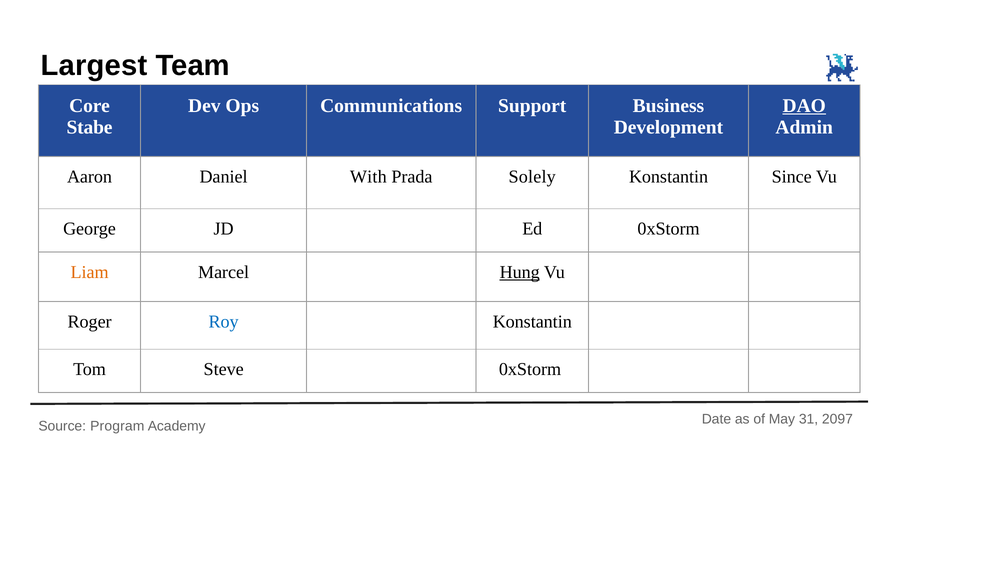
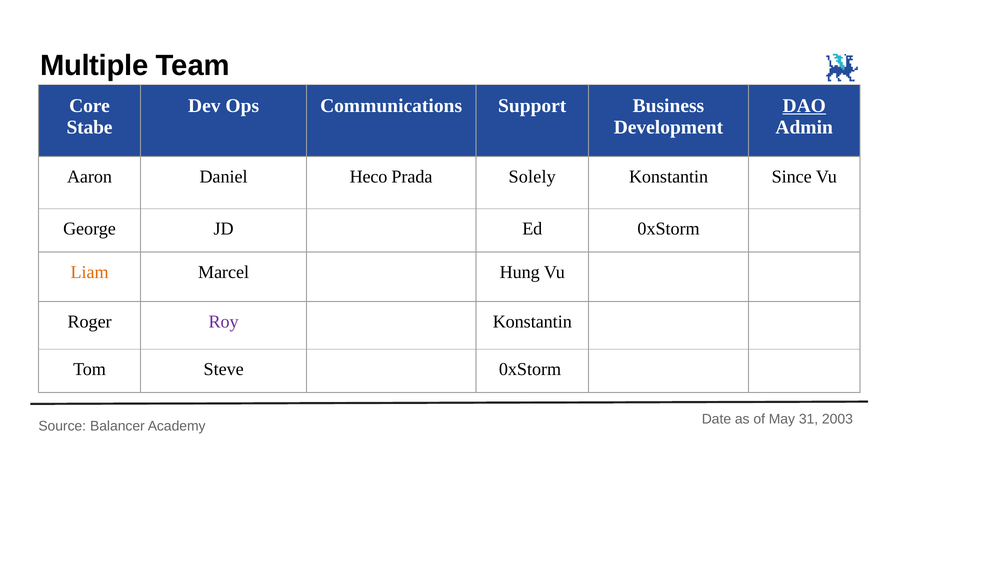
Largest: Largest -> Multiple
With: With -> Heco
Hung underline: present -> none
Roy colour: blue -> purple
Program: Program -> Balancer
2097: 2097 -> 2003
